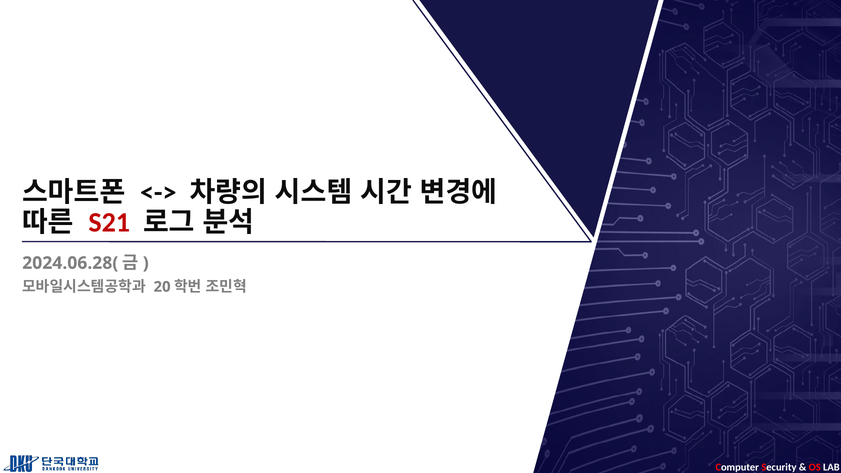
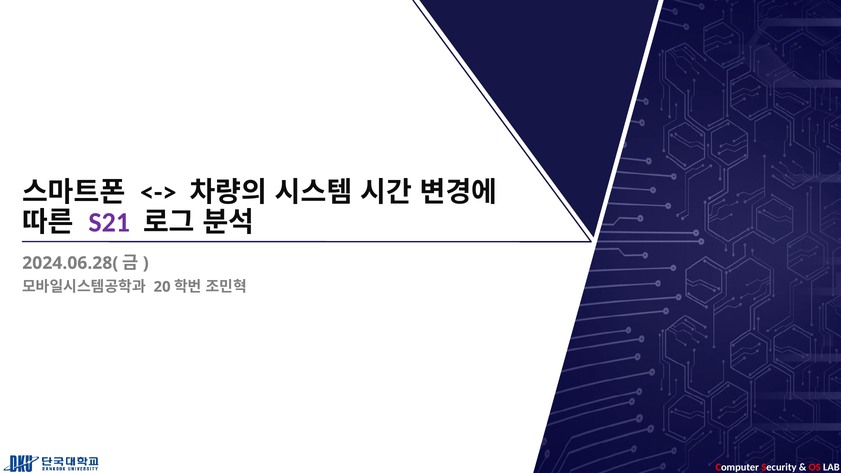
S21 colour: red -> purple
